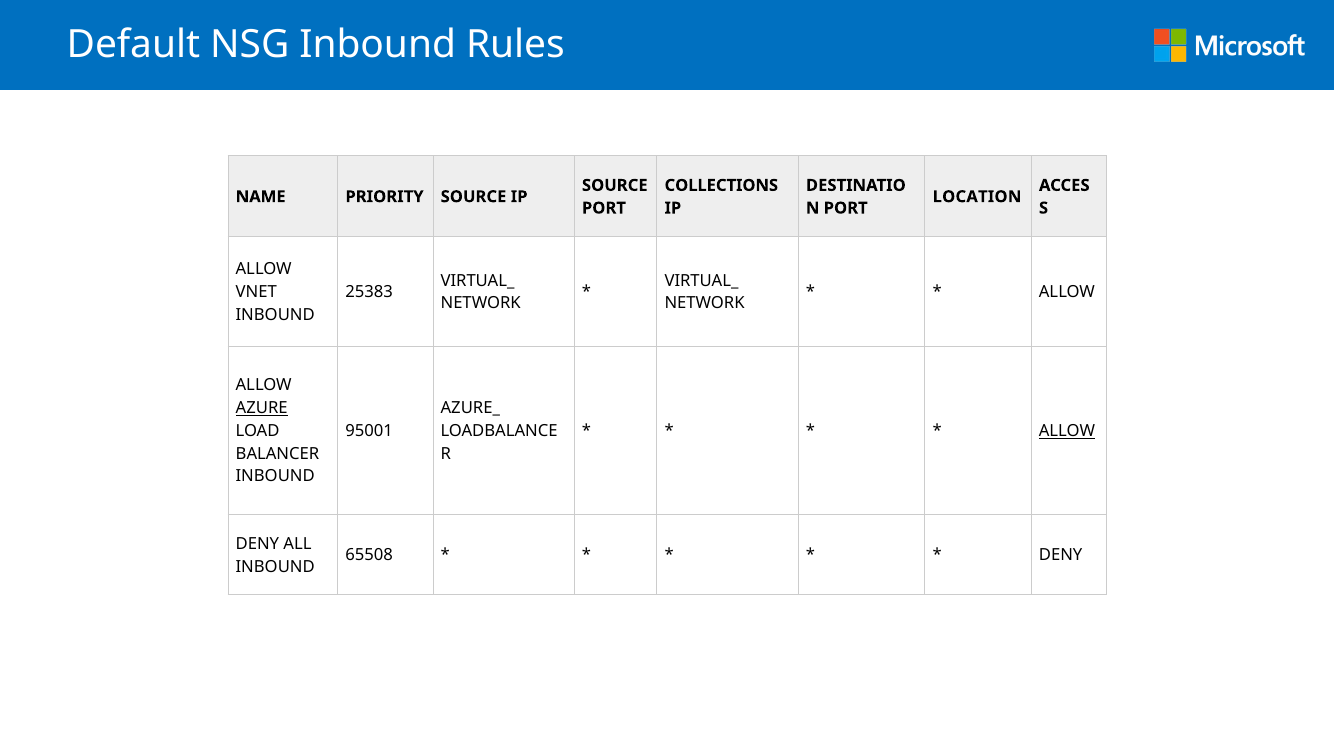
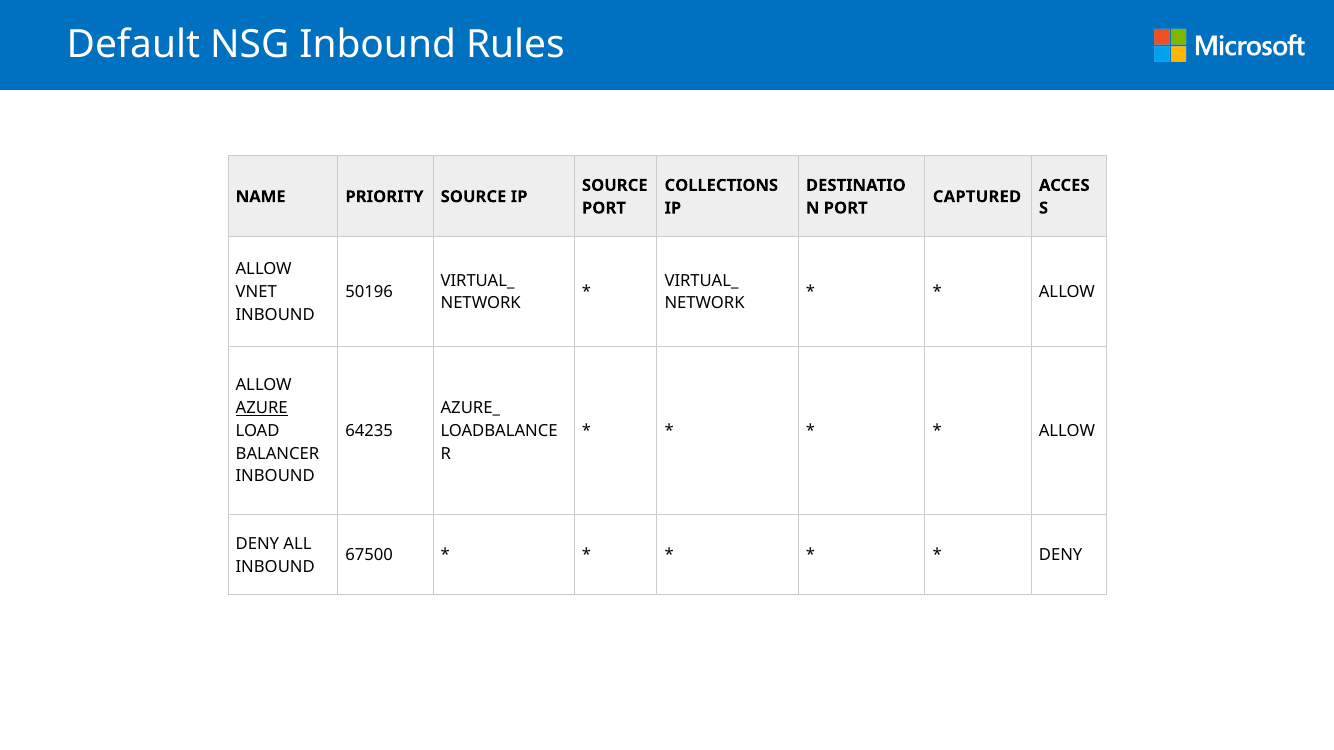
LOCATION: LOCATION -> CAPTURED
25383: 25383 -> 50196
95001: 95001 -> 64235
ALLOW at (1067, 431) underline: present -> none
65508: 65508 -> 67500
